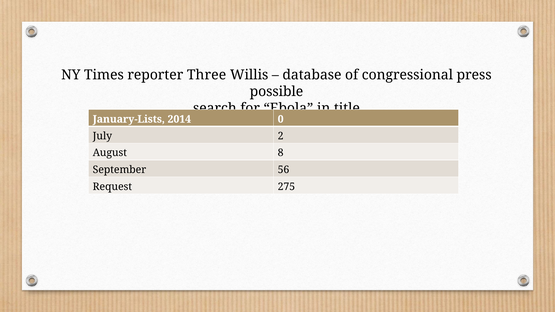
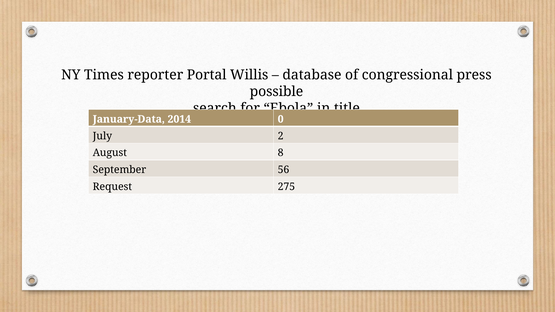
Three: Three -> Portal
January-Lists: January-Lists -> January-Data
